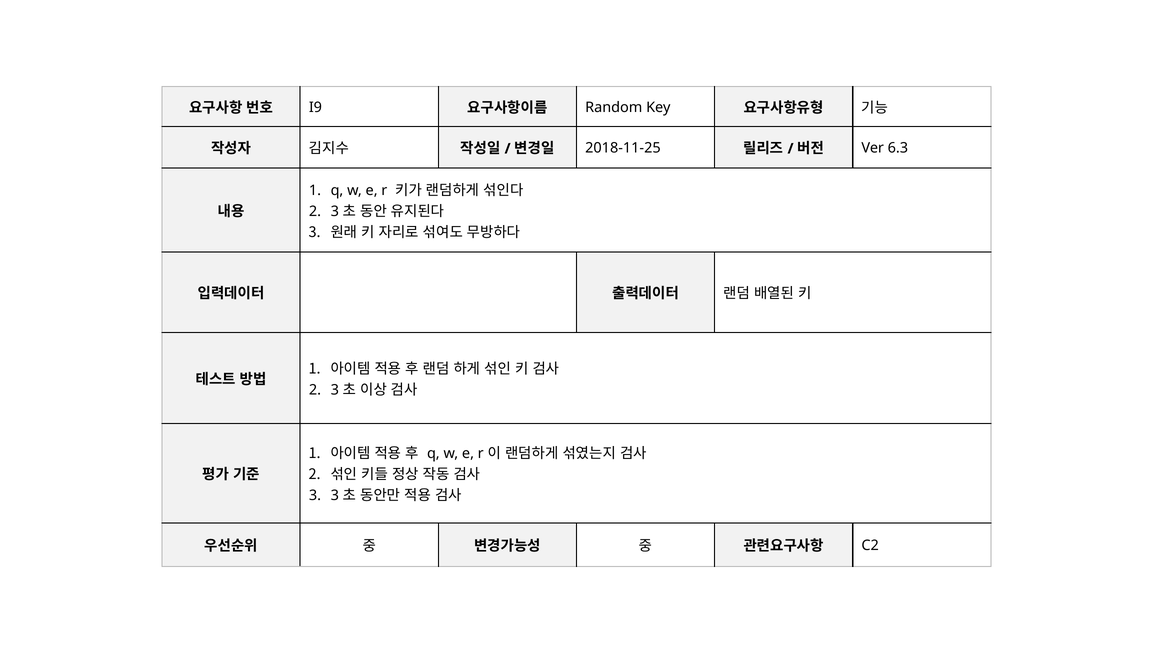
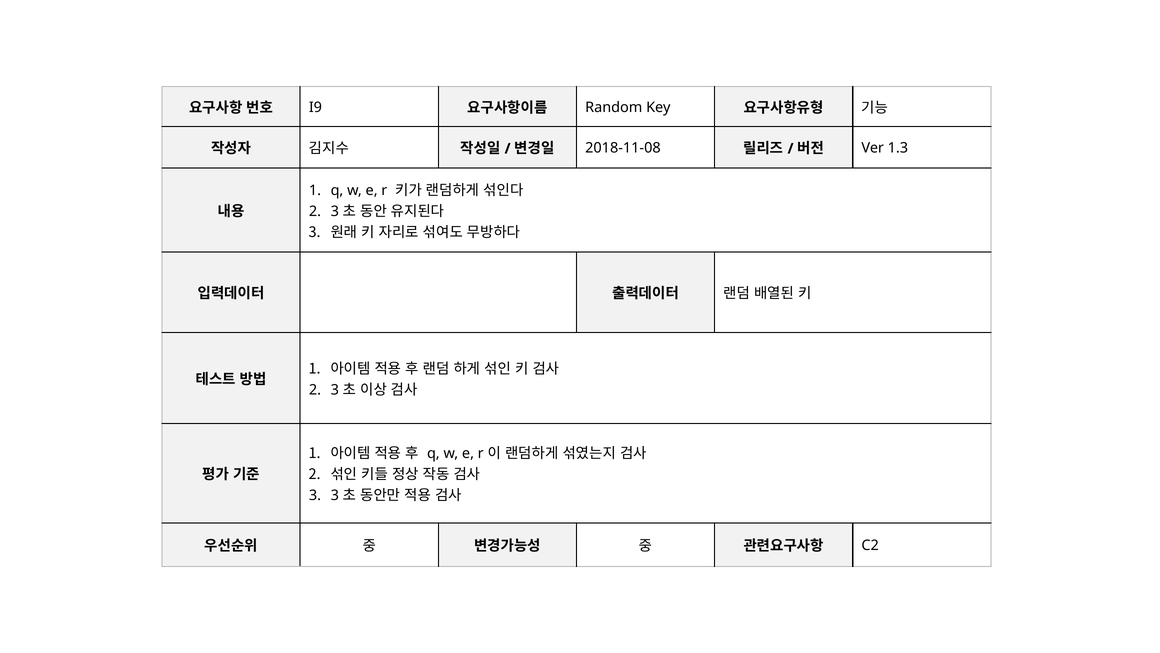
2018-11-25: 2018-11-25 -> 2018-11-08
6.3: 6.3 -> 1.3
